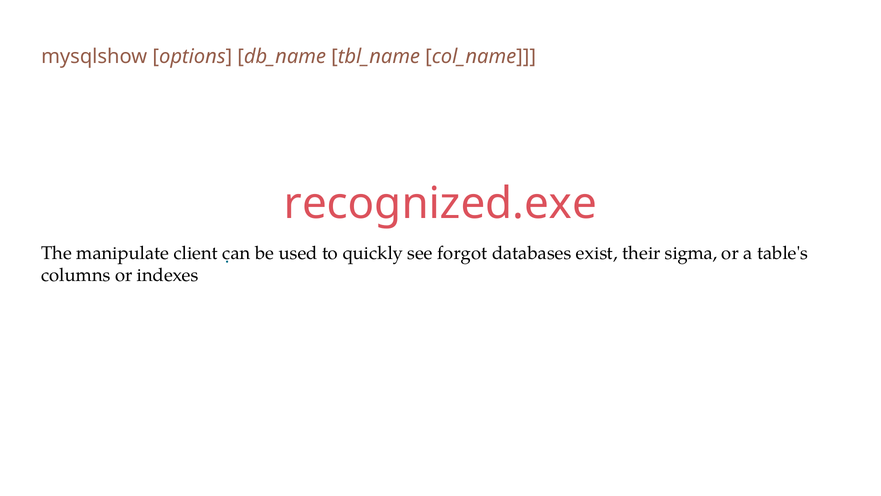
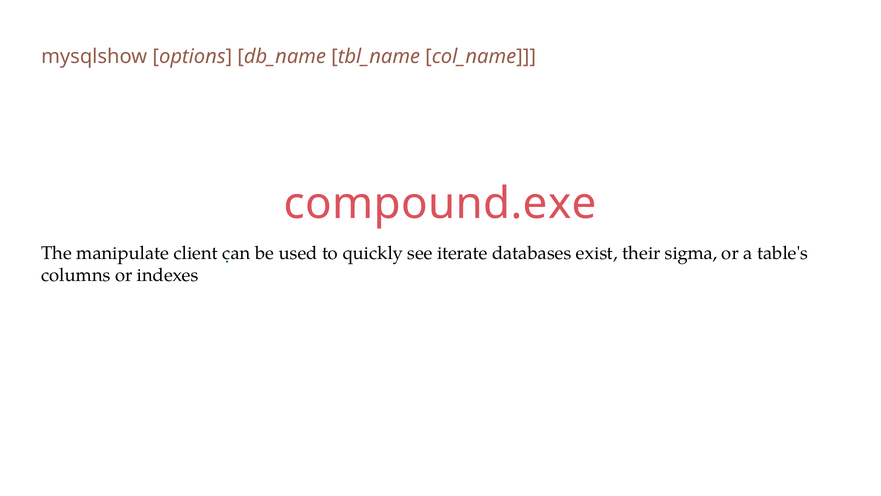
recognized.exe: recognized.exe -> compound.exe
forgot: forgot -> iterate
